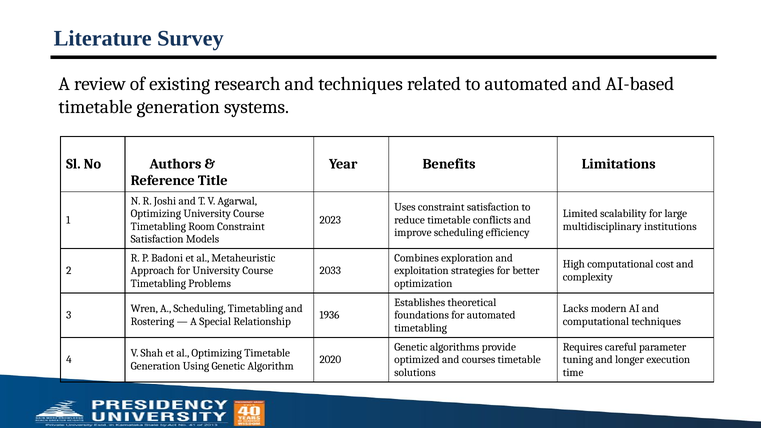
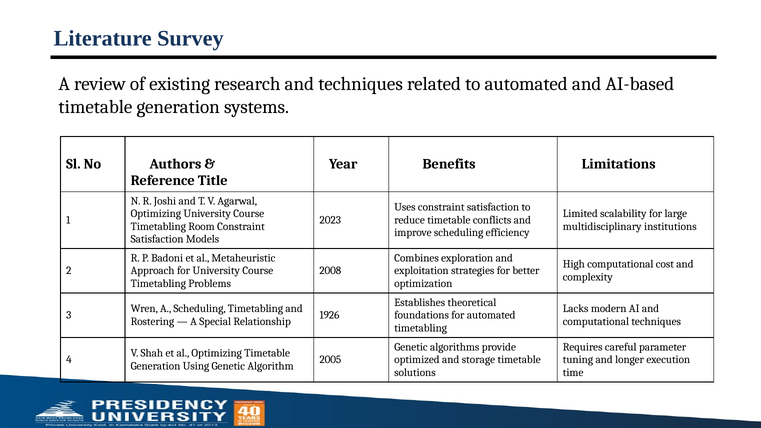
2033: 2033 -> 2008
1936: 1936 -> 1926
2020: 2020 -> 2005
courses: courses -> storage
